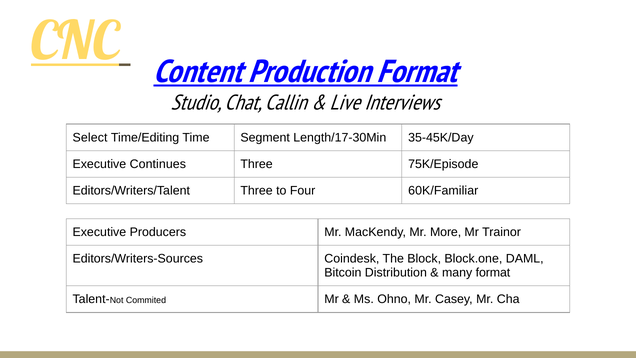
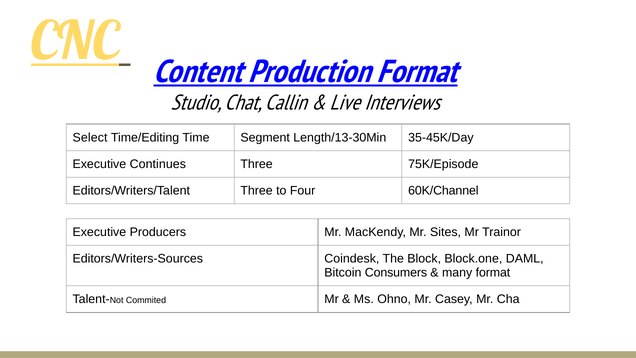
Length/17-30Min: Length/17-30Min -> Length/13-30Min
60K/Familiar: 60K/Familiar -> 60K/Channel
More: More -> Sites
Distribution: Distribution -> Consumers
